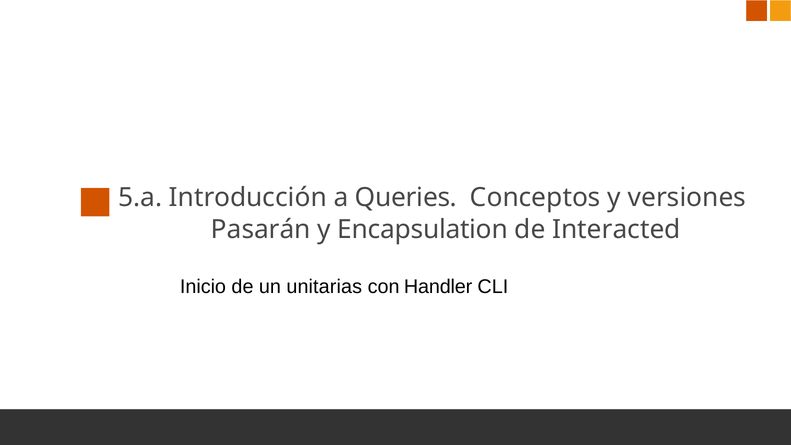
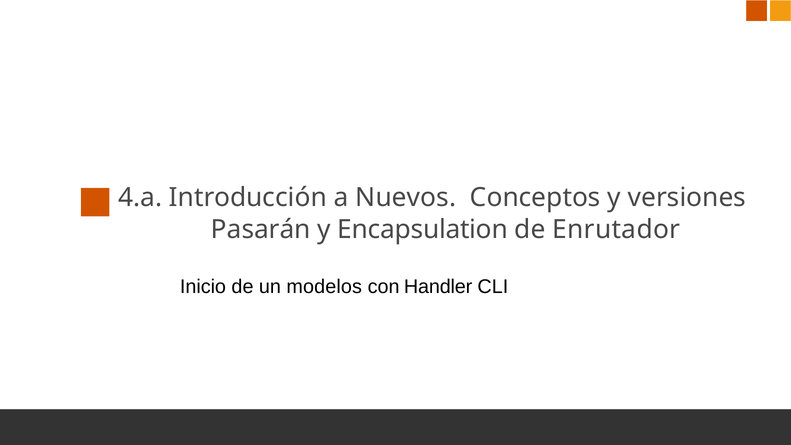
5.a: 5.a -> 4.a
Queries: Queries -> Nuevos
Interacted: Interacted -> Enrutador
unitarias: unitarias -> modelos
